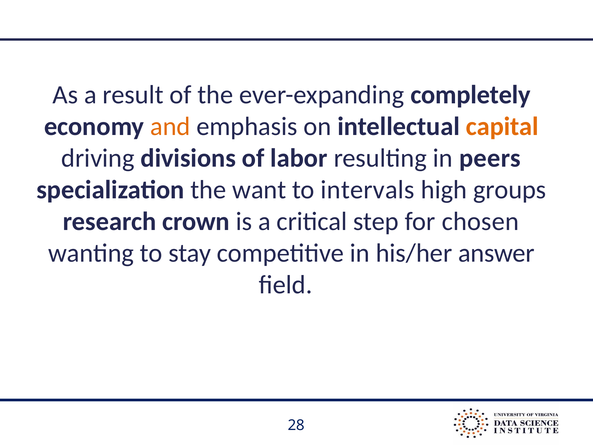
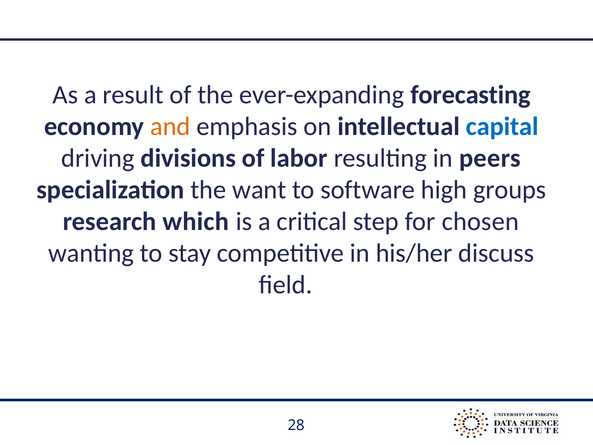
completely: completely -> forecasting
capital colour: orange -> blue
intervals: intervals -> software
crown: crown -> which
answer: answer -> discuss
